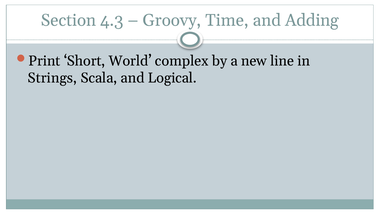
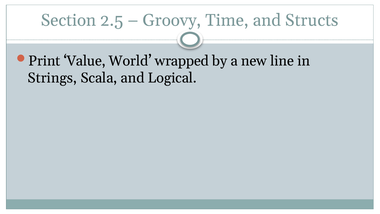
4.3: 4.3 -> 2.5
Adding: Adding -> Structs
Short: Short -> Value
complex: complex -> wrapped
